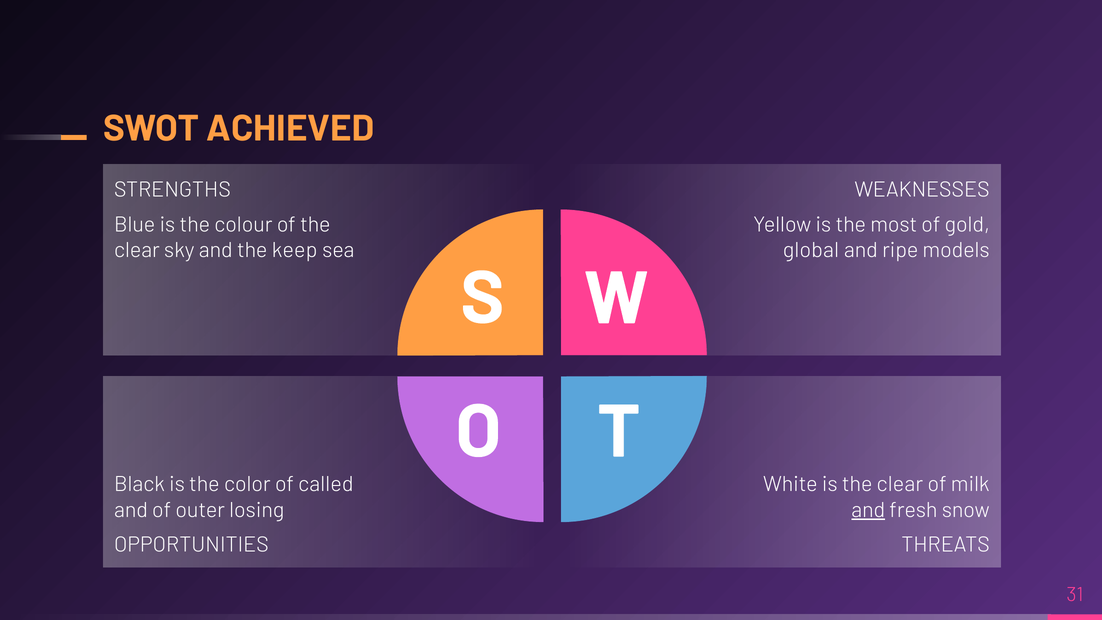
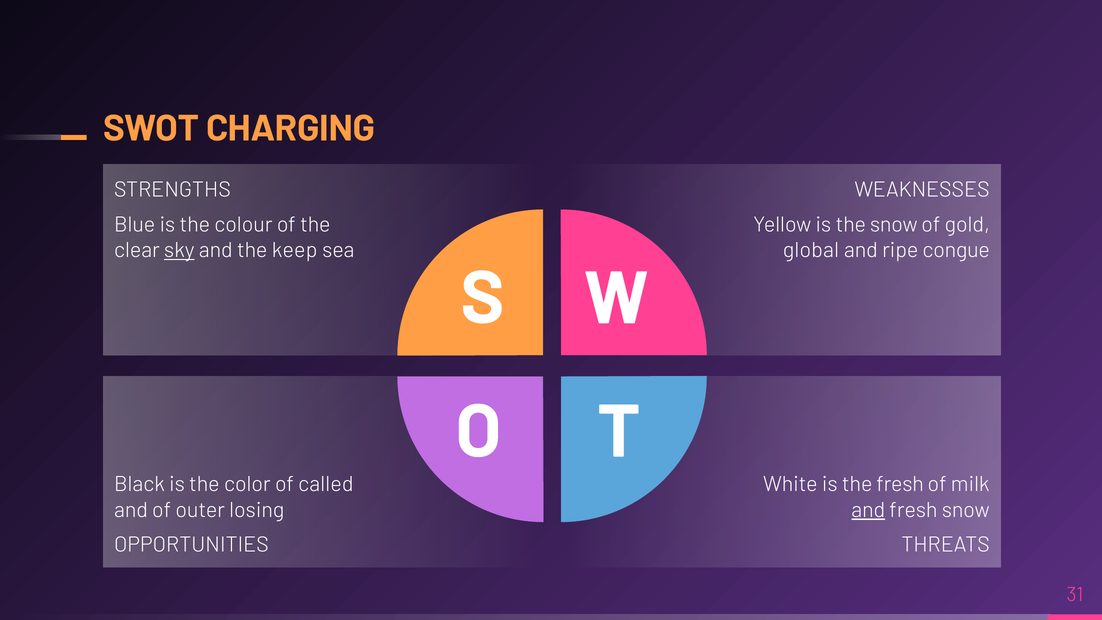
ACHIEVED: ACHIEVED -> CHARGING
the most: most -> snow
sky underline: none -> present
models: models -> congue
is the clear: clear -> fresh
